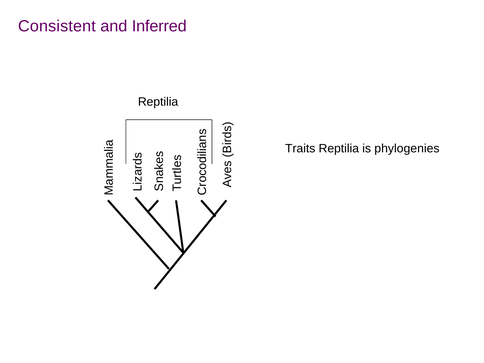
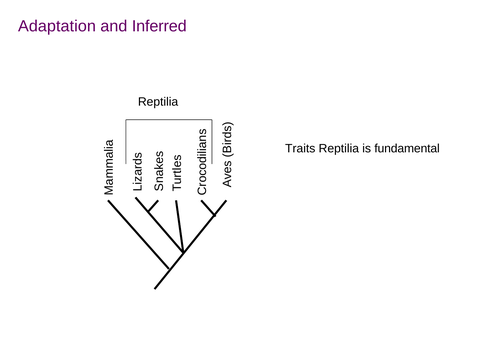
Consistent: Consistent -> Adaptation
phylogenies: phylogenies -> fundamental
